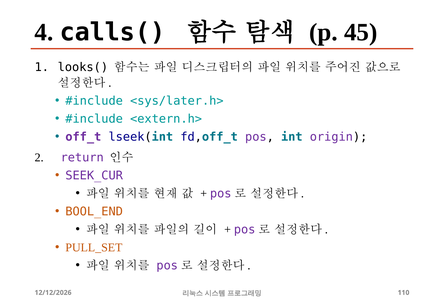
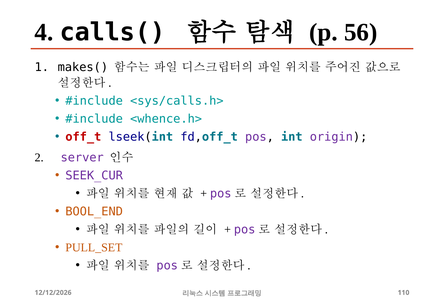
45: 45 -> 56
looks(: looks( -> makes(
<sys/later.h>: <sys/later.h> -> <sys/calls.h>
<extern.h>: <extern.h> -> <whence.h>
off_t colour: purple -> red
return: return -> server
